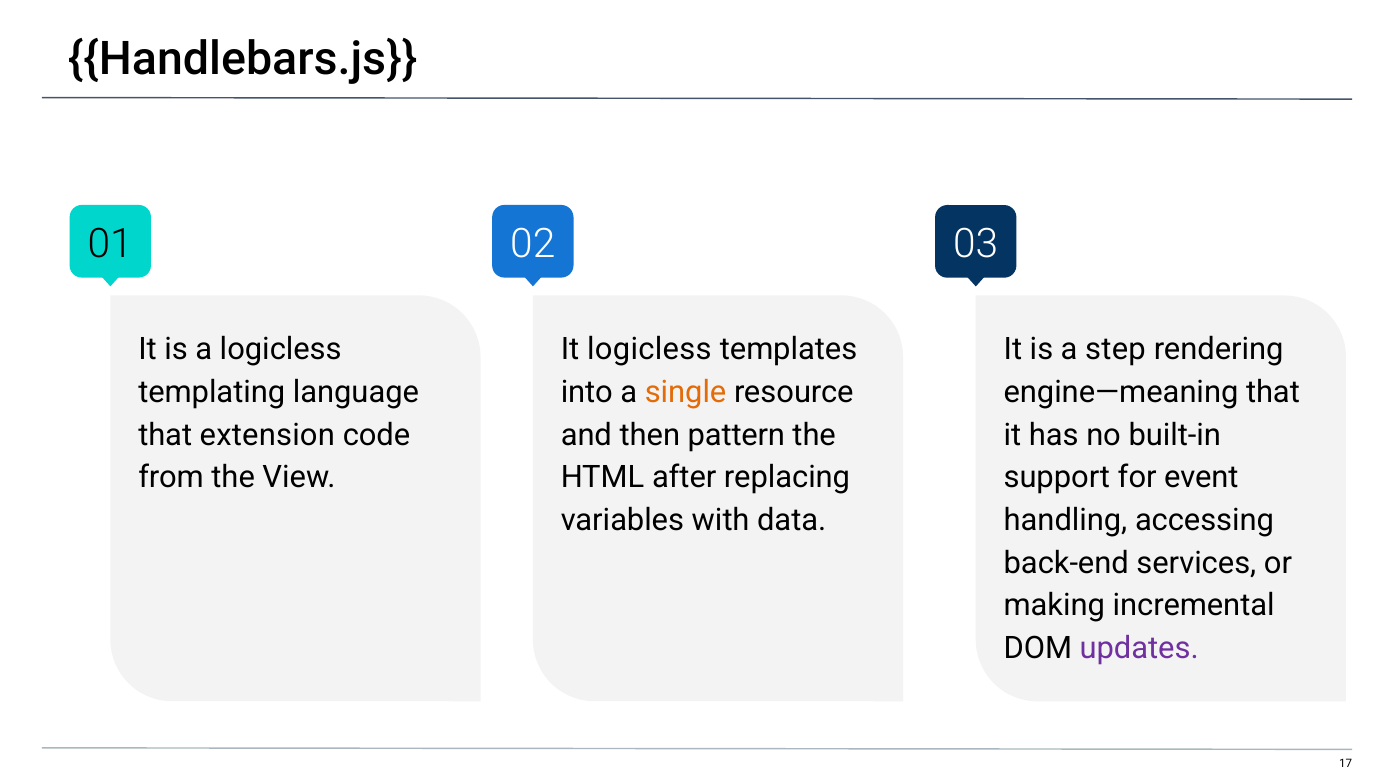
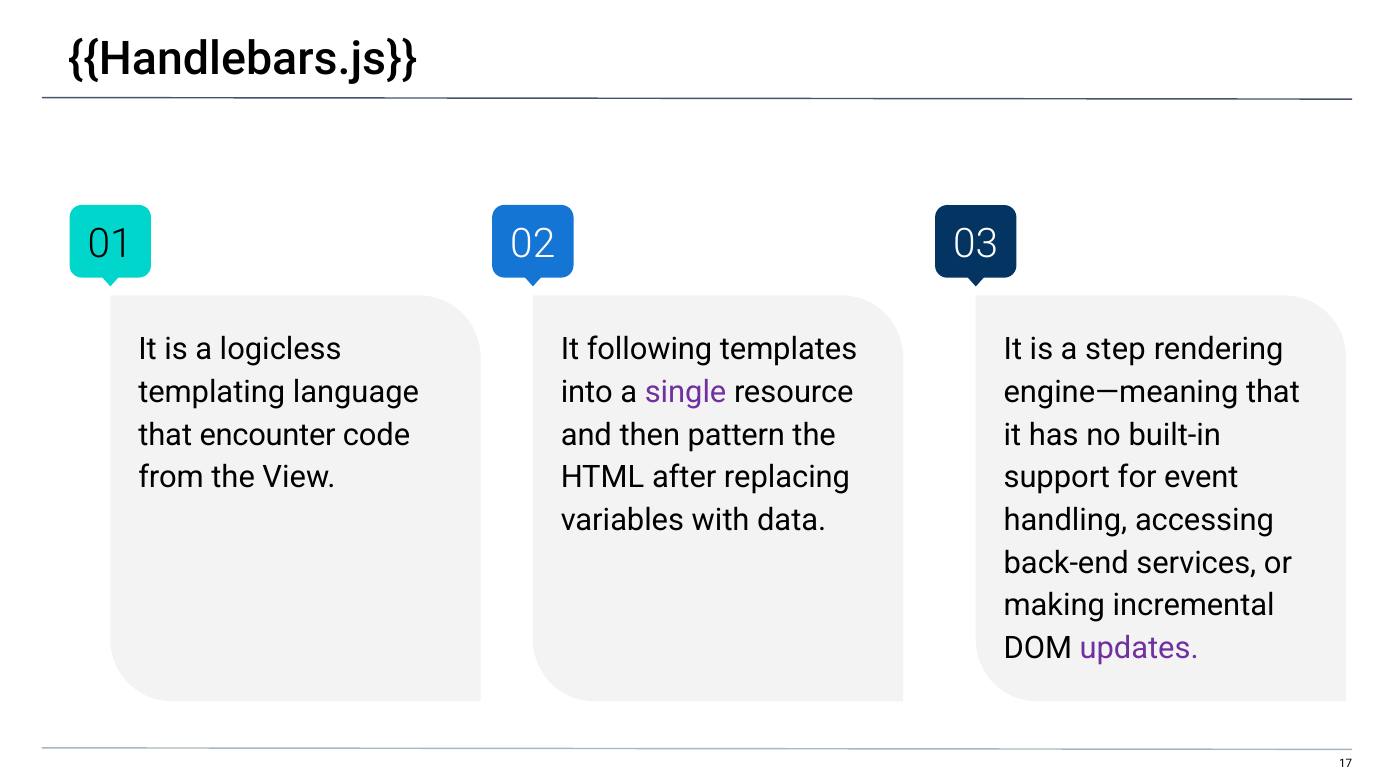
It logicless: logicless -> following
single colour: orange -> purple
extension: extension -> encounter
